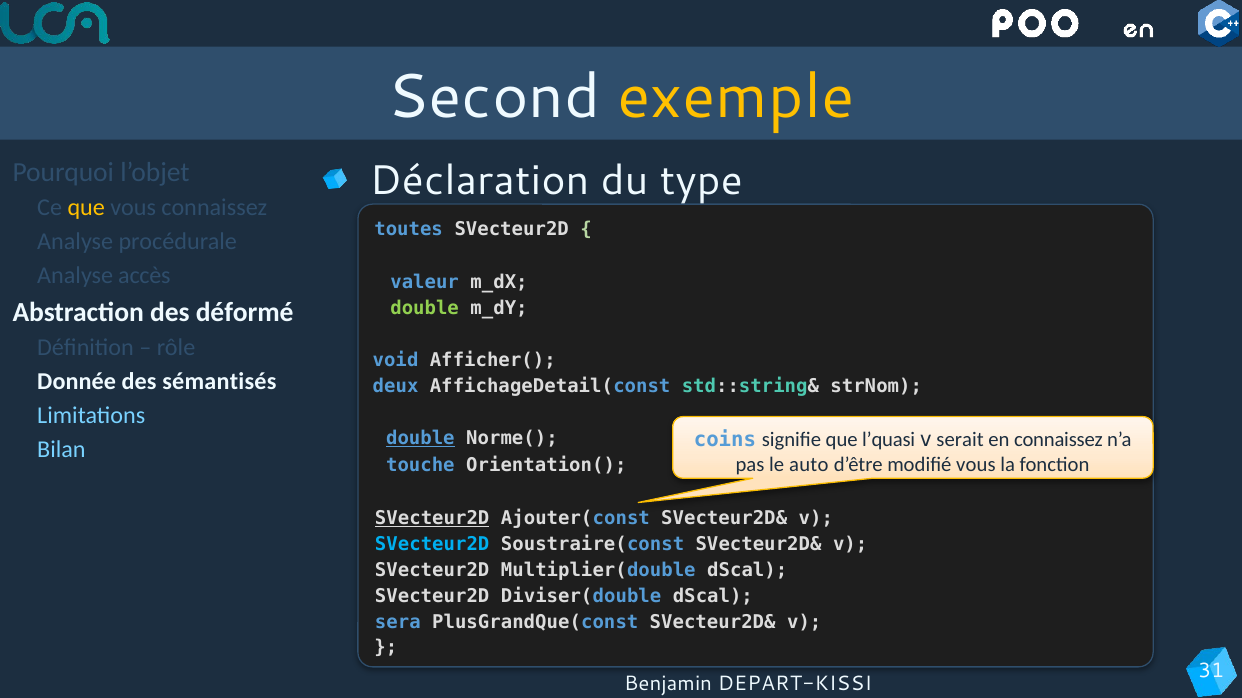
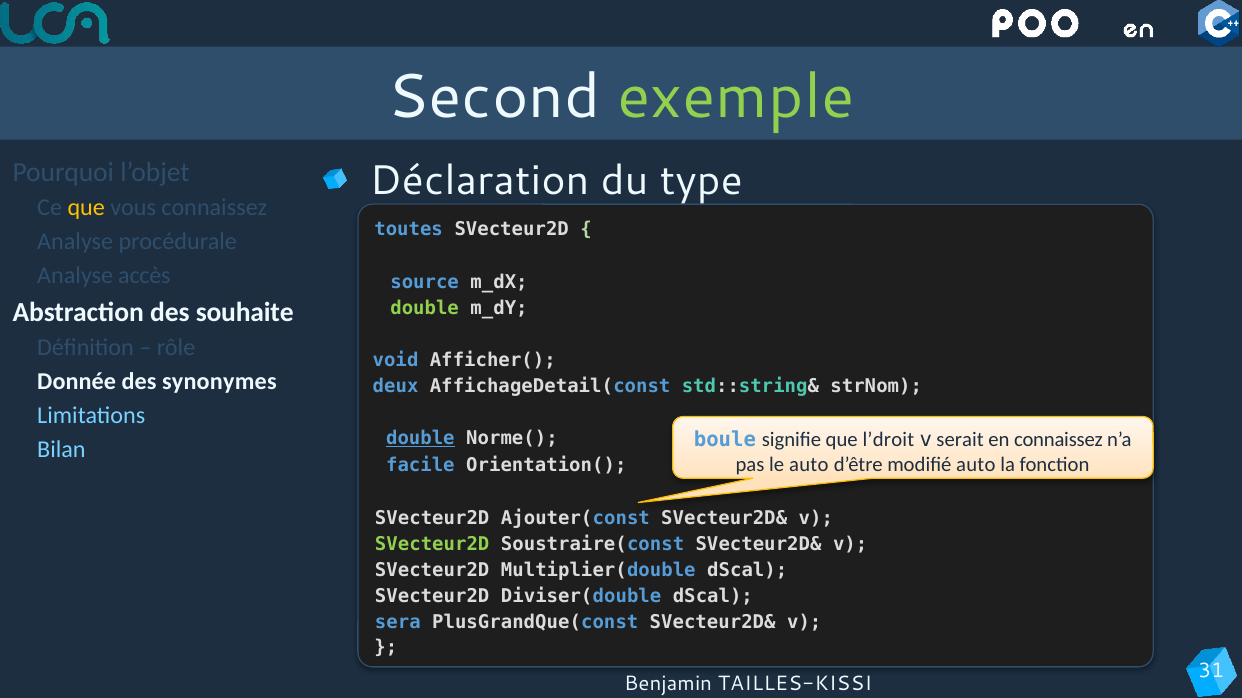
exemple colour: yellow -> light green
valeur: valeur -> source
déformé: déformé -> souhaite
sémantisés: sémantisés -> synonymes
coins: coins -> boule
l’quasi: l’quasi -> l’droit
modifié vous: vous -> auto
touche: touche -> facile
SVecteur2D at (432, 518) underline: present -> none
SVecteur2D at (432, 545) colour: light blue -> light green
DEPART-KISSI: DEPART-KISSI -> TAILLES-KISSI
